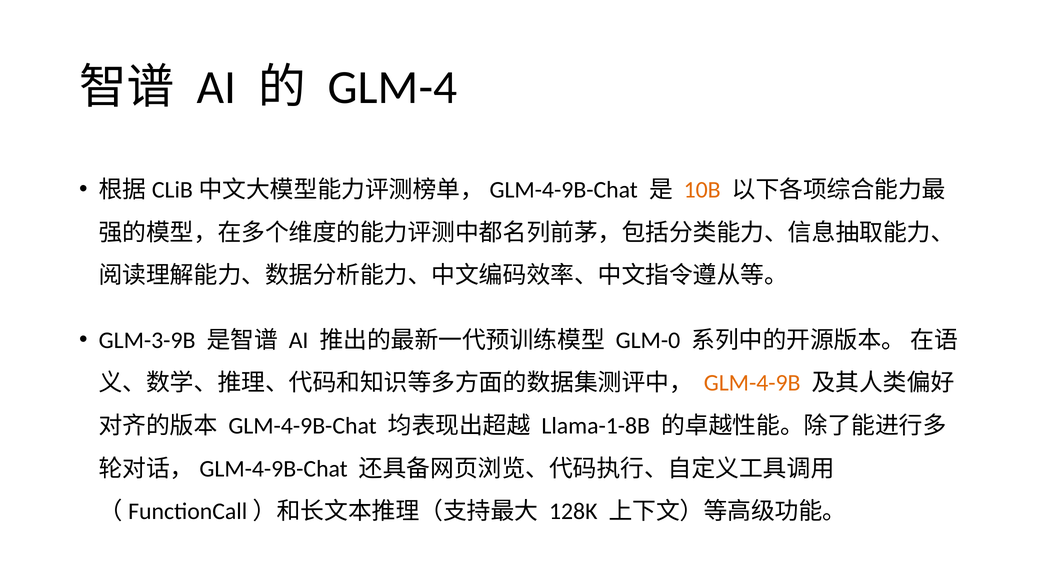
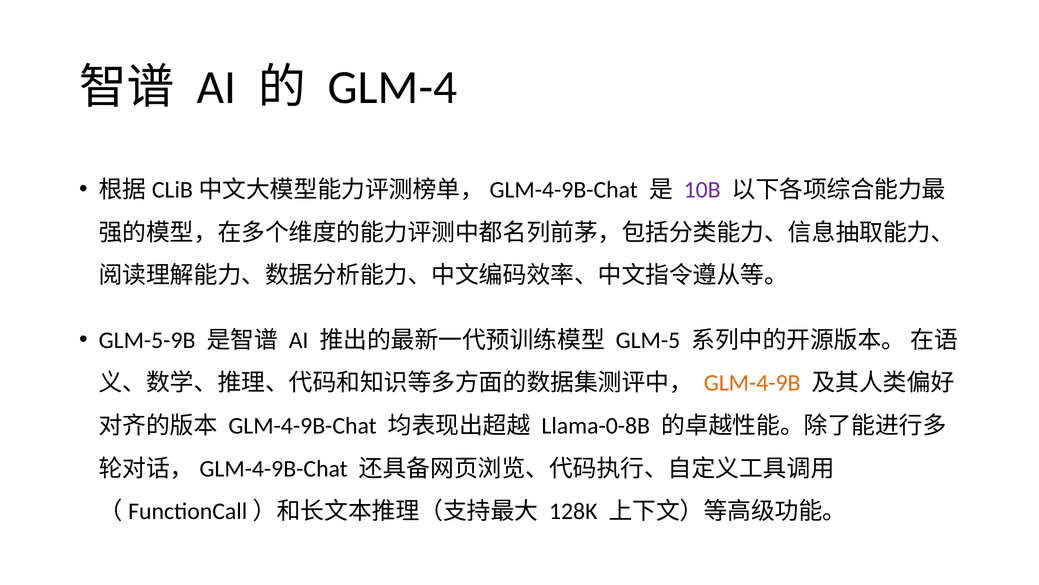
10B colour: orange -> purple
GLM-3-9B: GLM-3-9B -> GLM-5-9B
GLM-0: GLM-0 -> GLM-5
Llama-1-8B: Llama-1-8B -> Llama-0-8B
